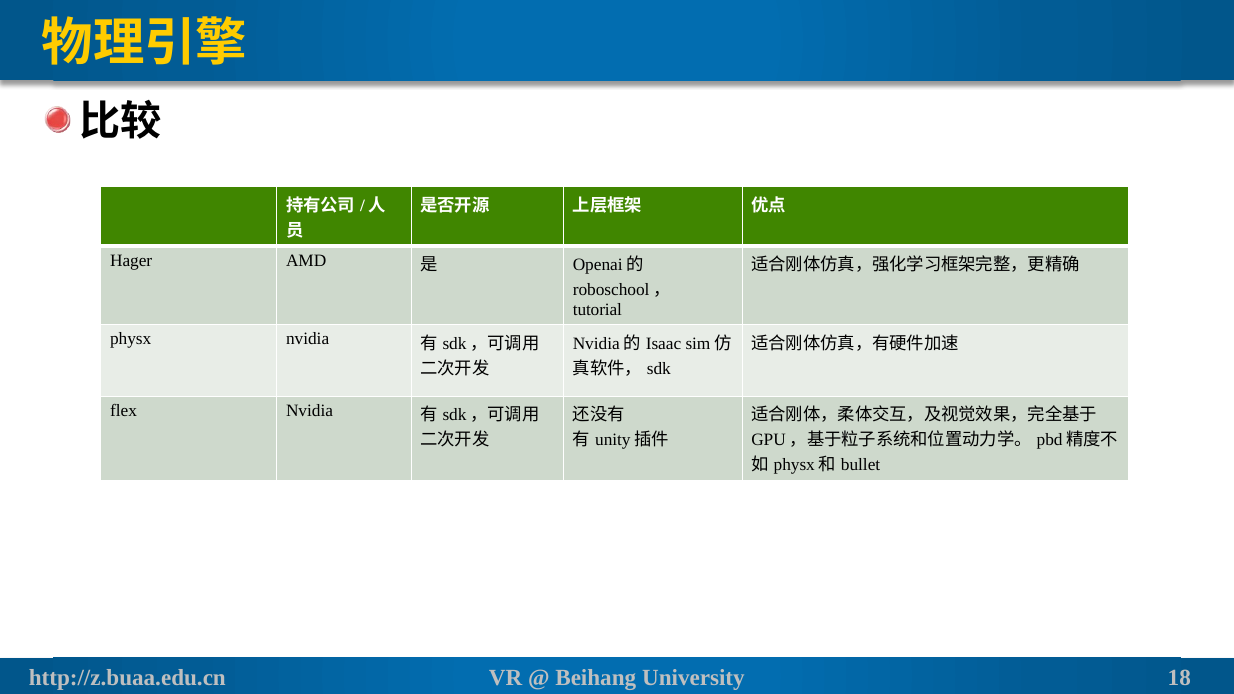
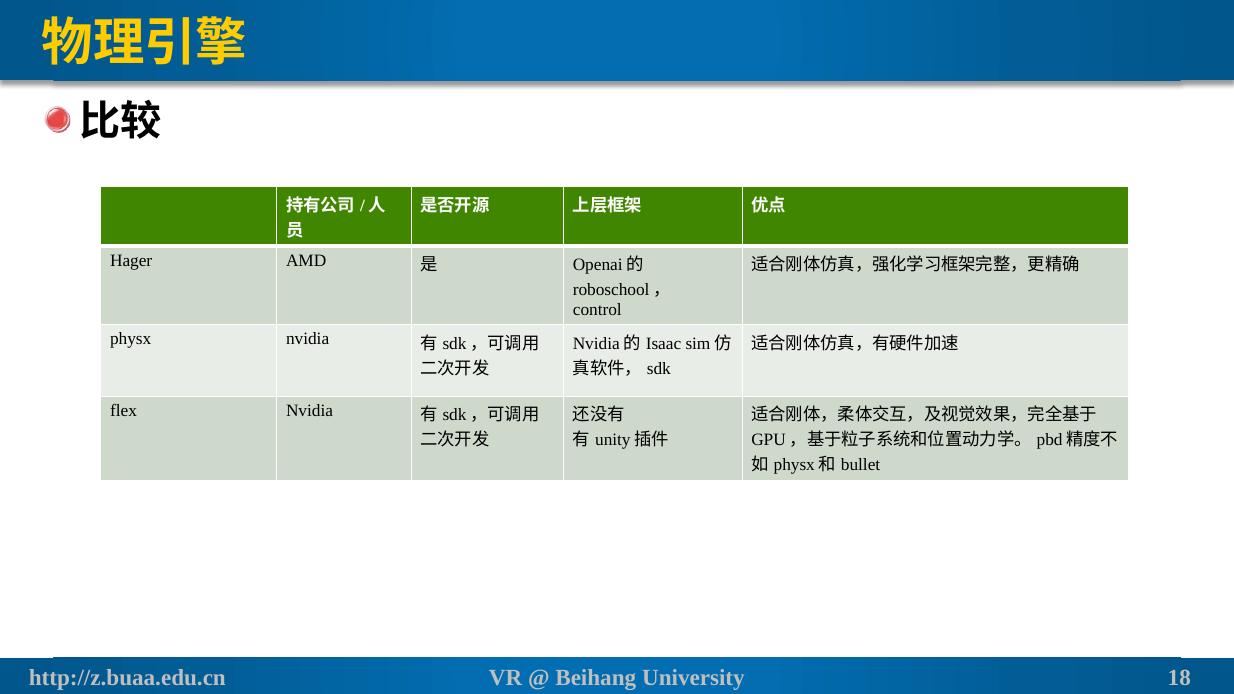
tutorial: tutorial -> control
